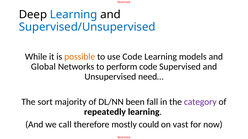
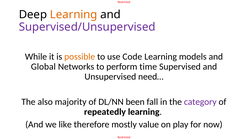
Learning at (74, 15) colour: blue -> orange
Supervised/Unsupervised colour: blue -> purple
perform code: code -> time
sort: sort -> also
call: call -> like
could: could -> value
vast: vast -> play
